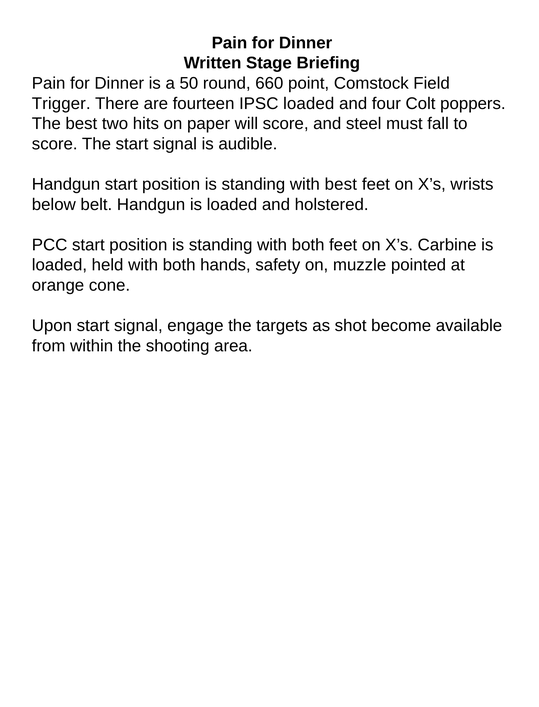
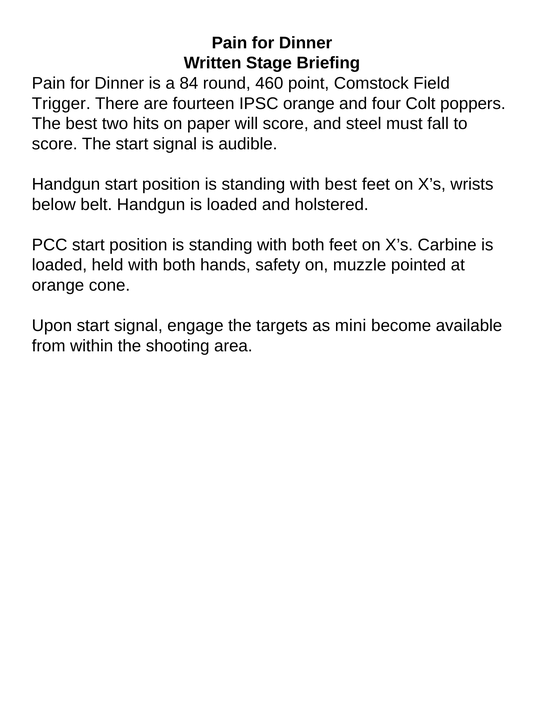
50: 50 -> 84
660: 660 -> 460
IPSC loaded: loaded -> orange
shot: shot -> mini
